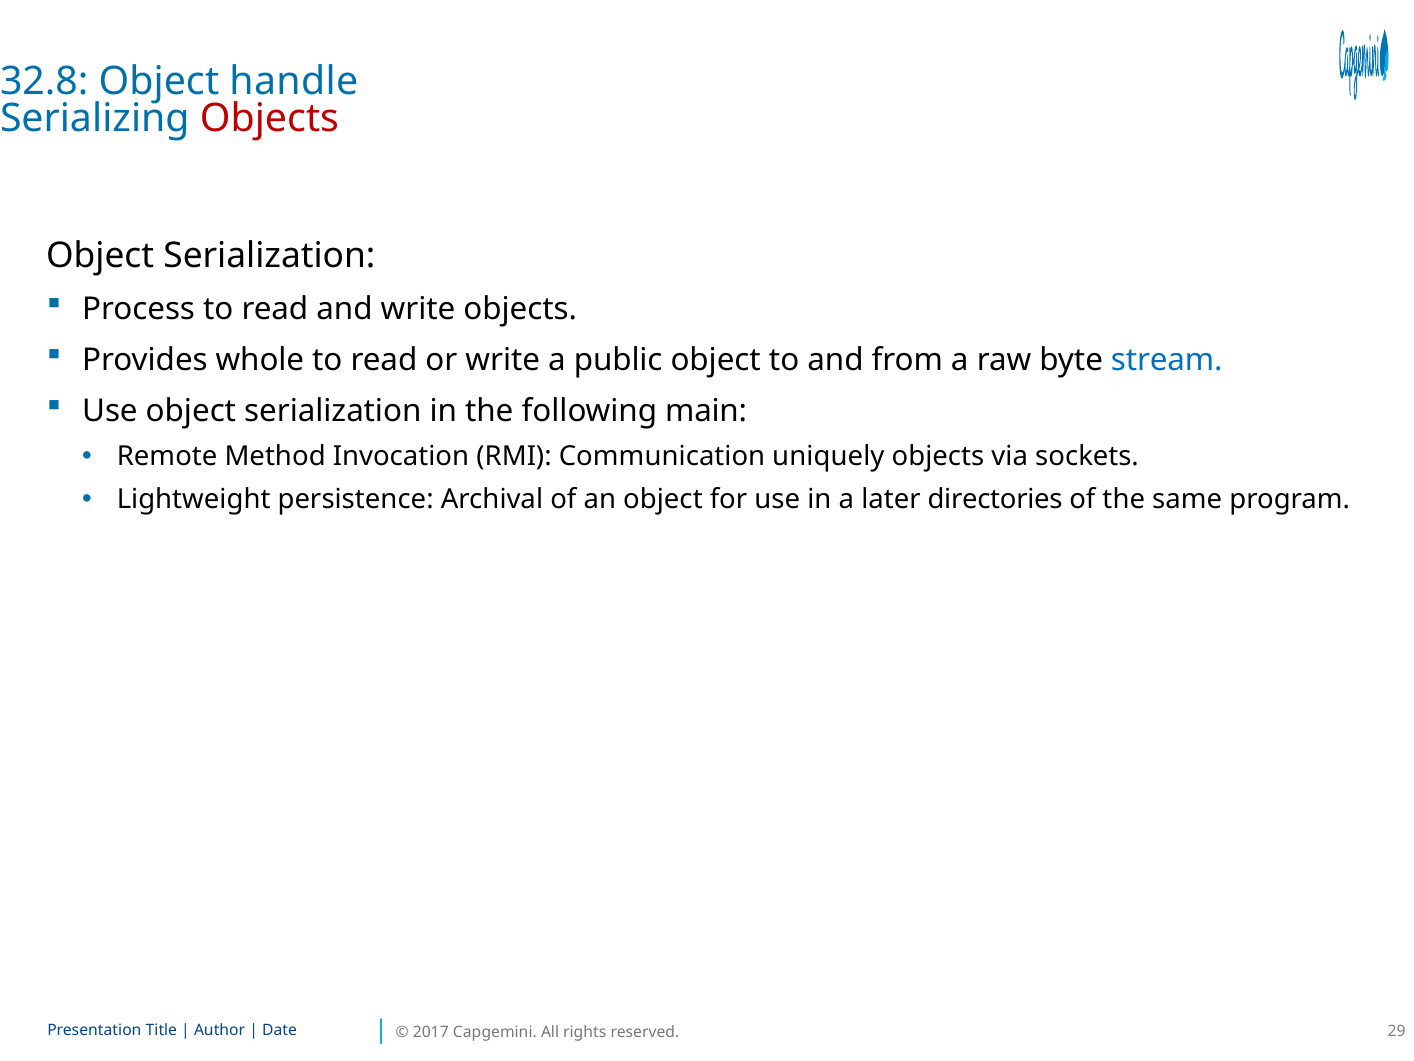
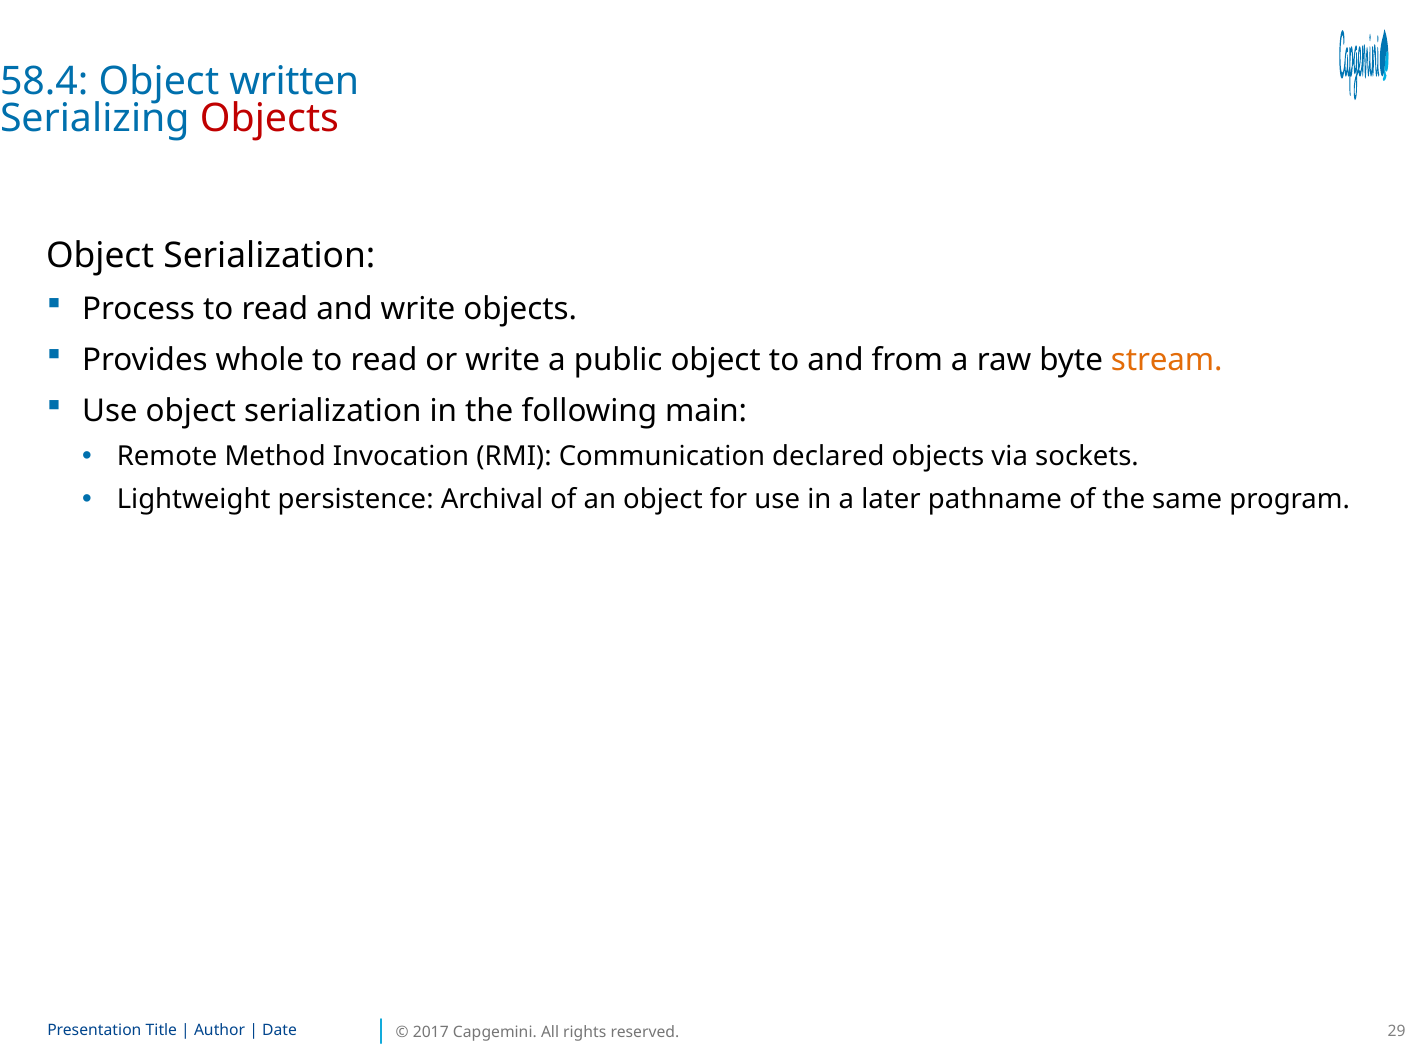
32.8: 32.8 -> 58.4
handle: handle -> written
stream colour: blue -> orange
uniquely: uniquely -> declared
directories: directories -> pathname
